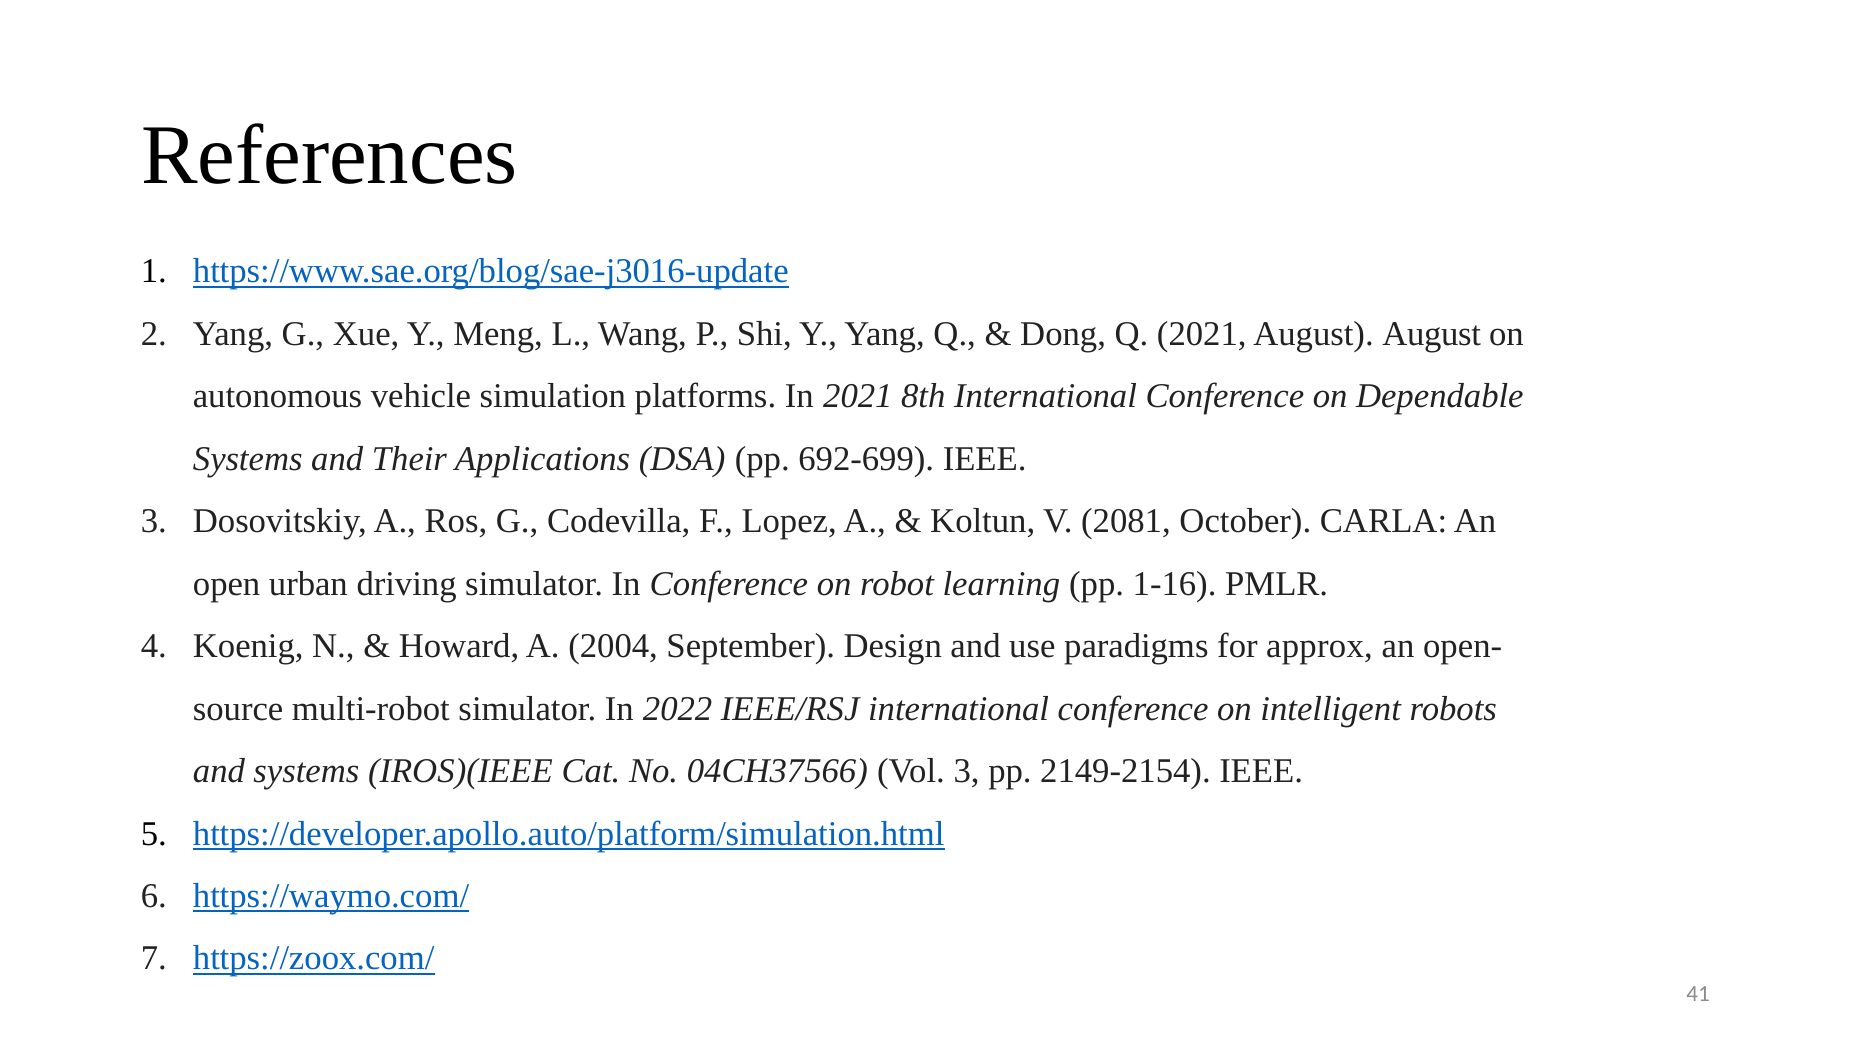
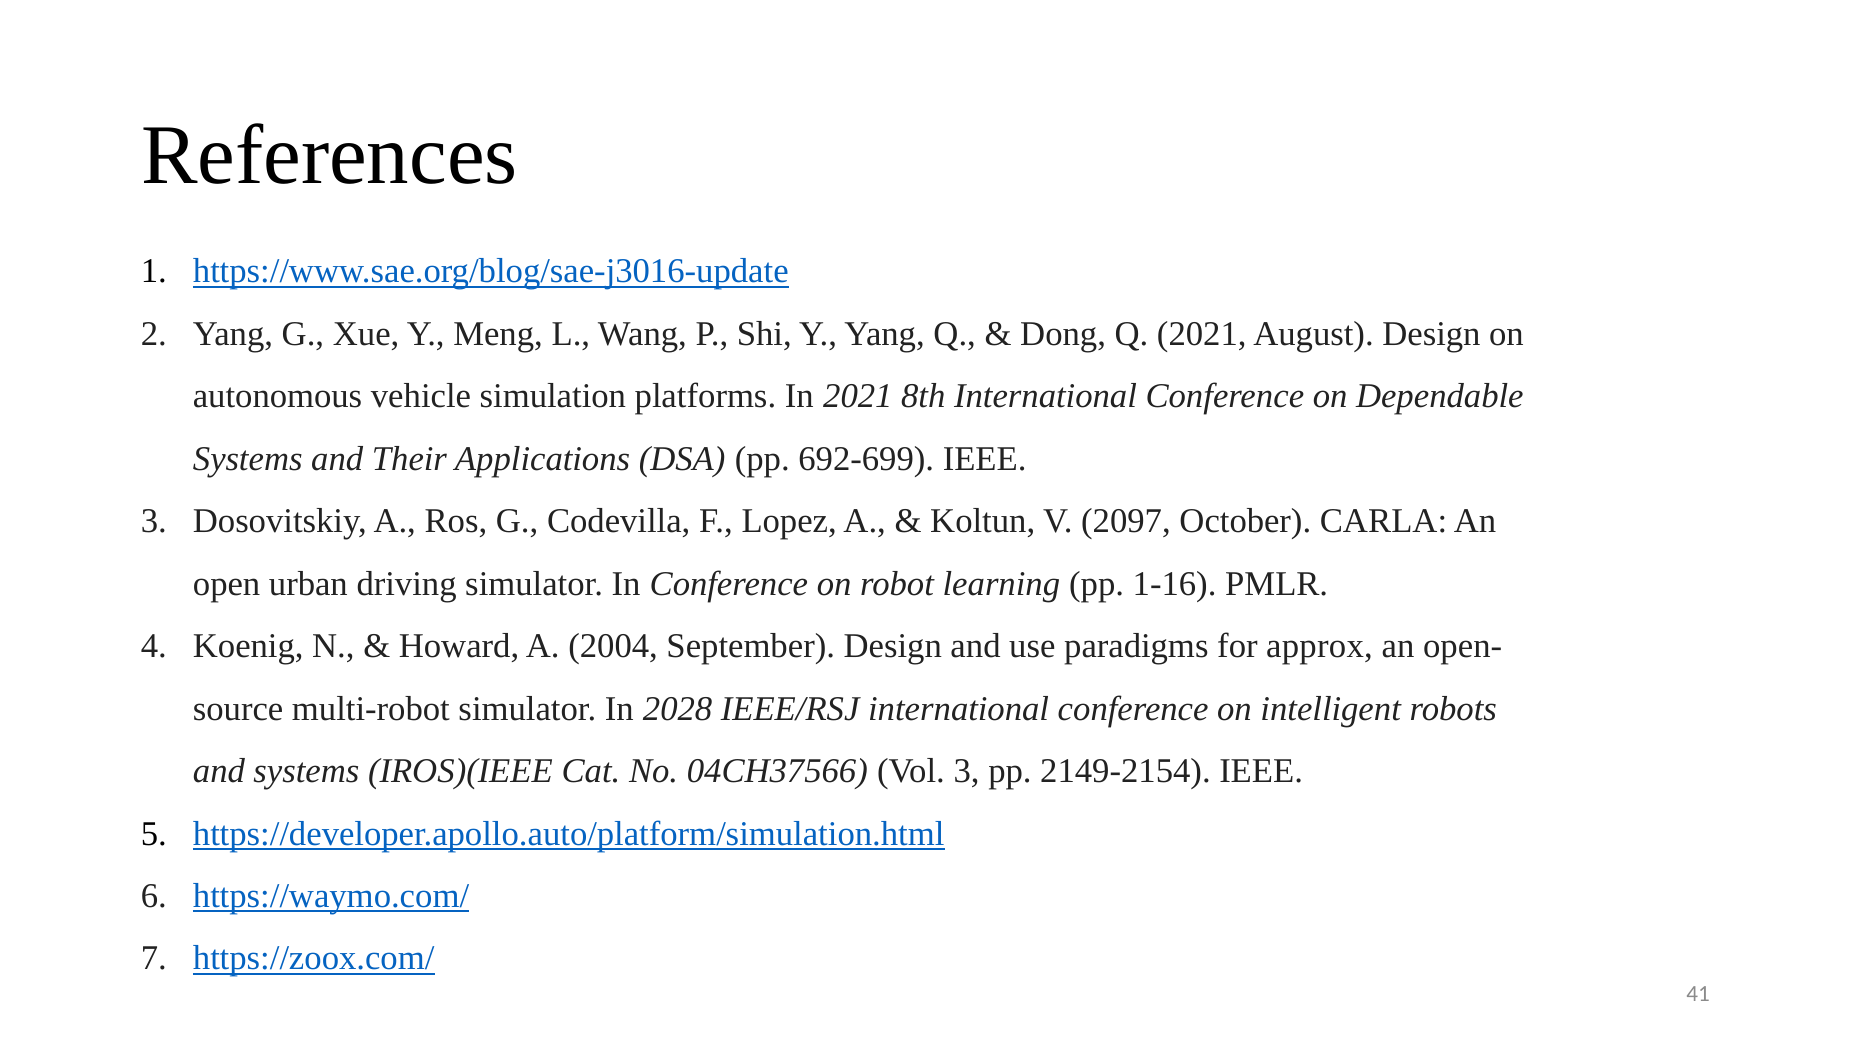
August August: August -> Design
2081: 2081 -> 2097
2022: 2022 -> 2028
